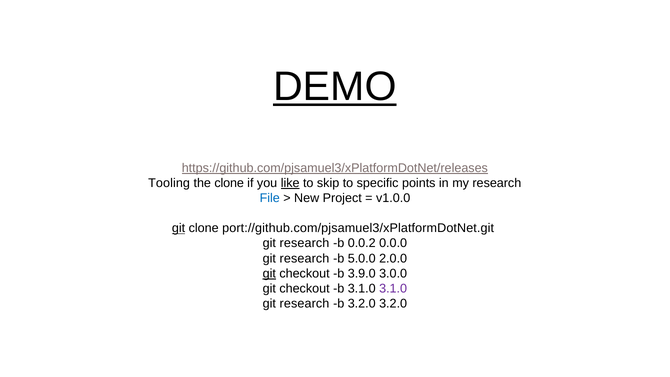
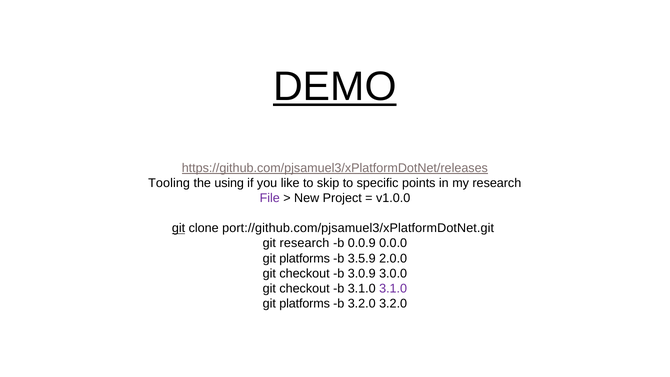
the clone: clone -> using
like underline: present -> none
File colour: blue -> purple
0.0.2: 0.0.2 -> 0.0.9
research at (304, 258): research -> platforms
5.0.0: 5.0.0 -> 3.5.9
git at (269, 273) underline: present -> none
3.9.0: 3.9.0 -> 3.0.9
research at (304, 304): research -> platforms
